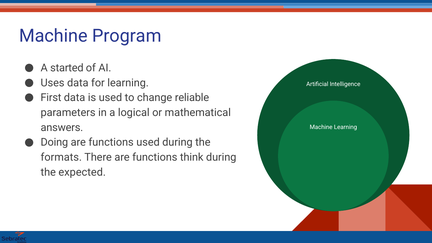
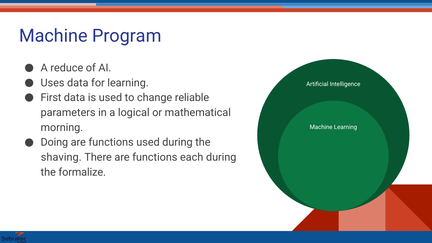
started: started -> reduce
answers: answers -> morning
formats: formats -> shaving
think: think -> each
expected: expected -> formalize
